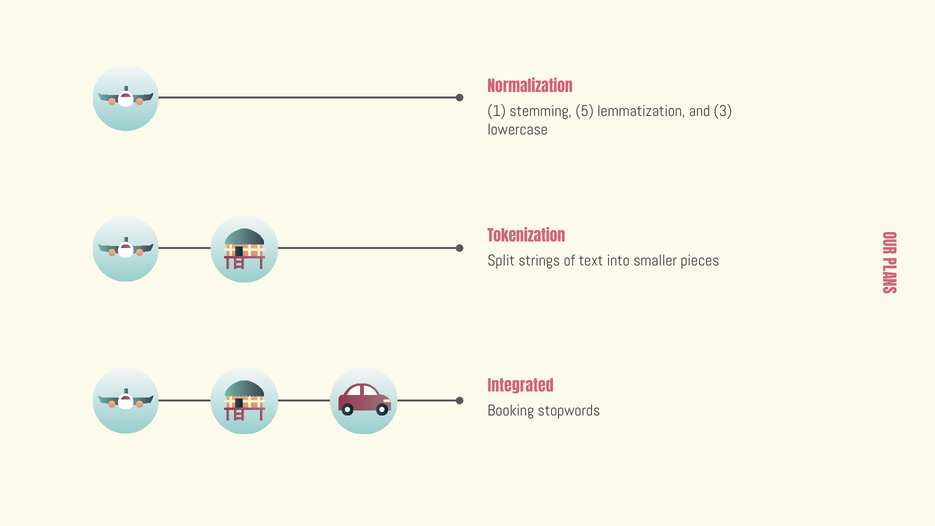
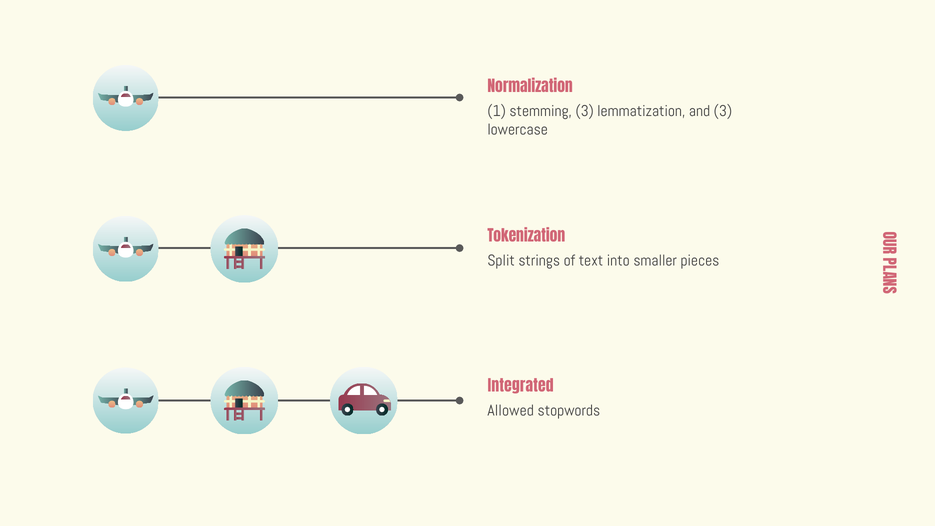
stemming 5: 5 -> 3
Booking: Booking -> Allowed
